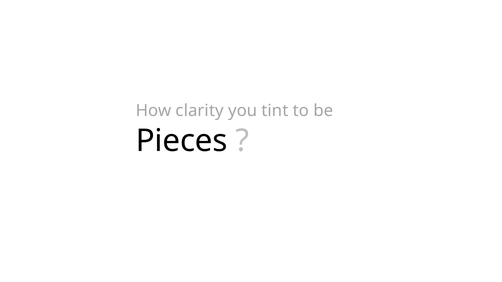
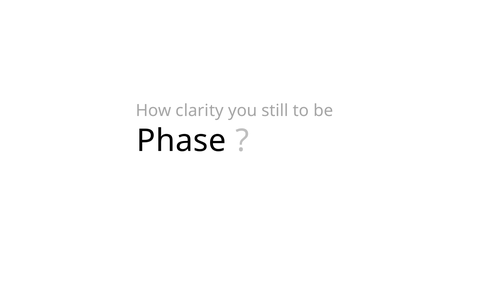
tint: tint -> still
Pieces: Pieces -> Phase
